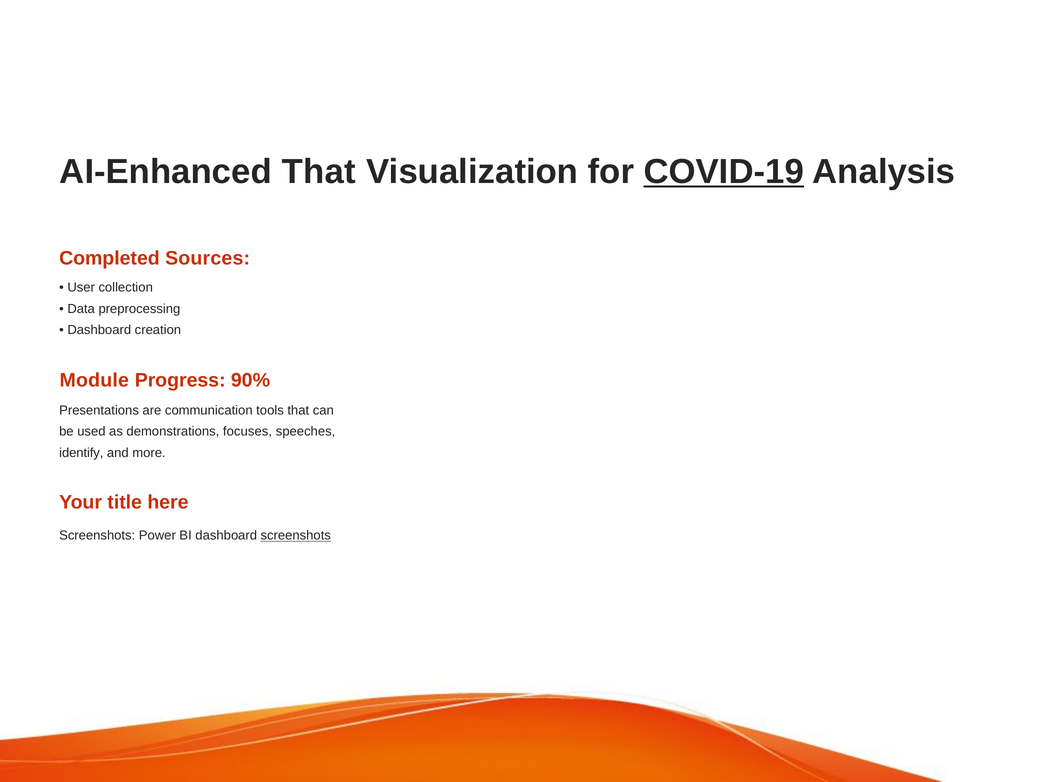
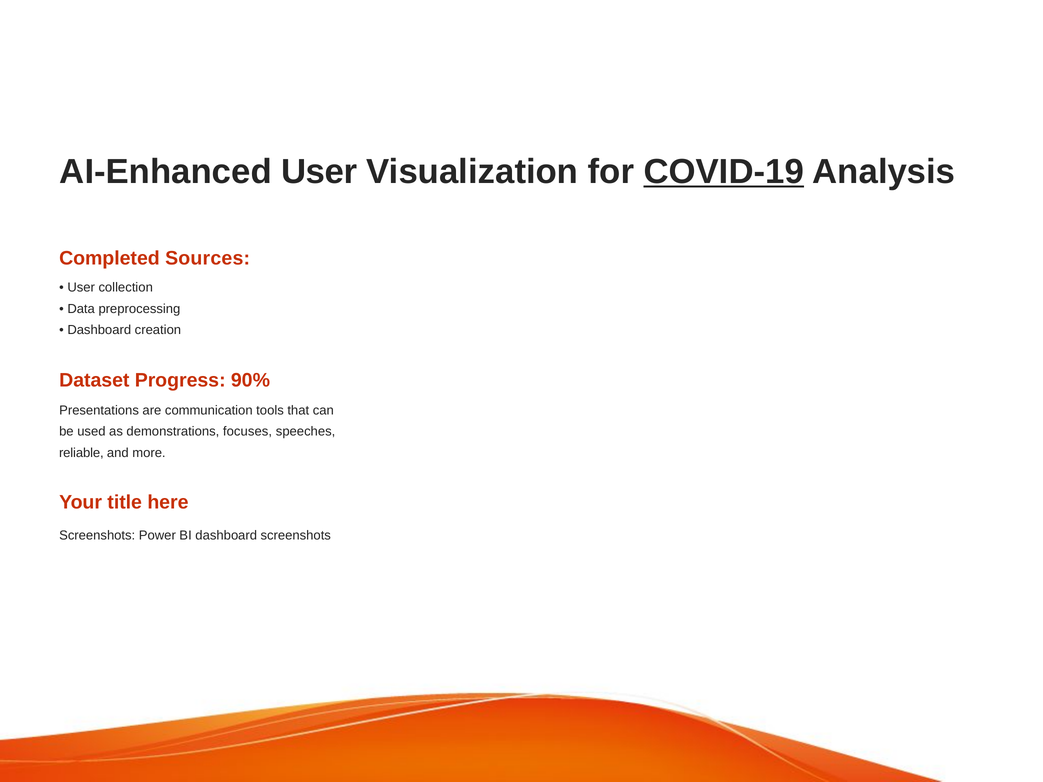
AI-Enhanced That: That -> User
Module: Module -> Dataset
identify: identify -> reliable
screenshots at (296, 536) underline: present -> none
